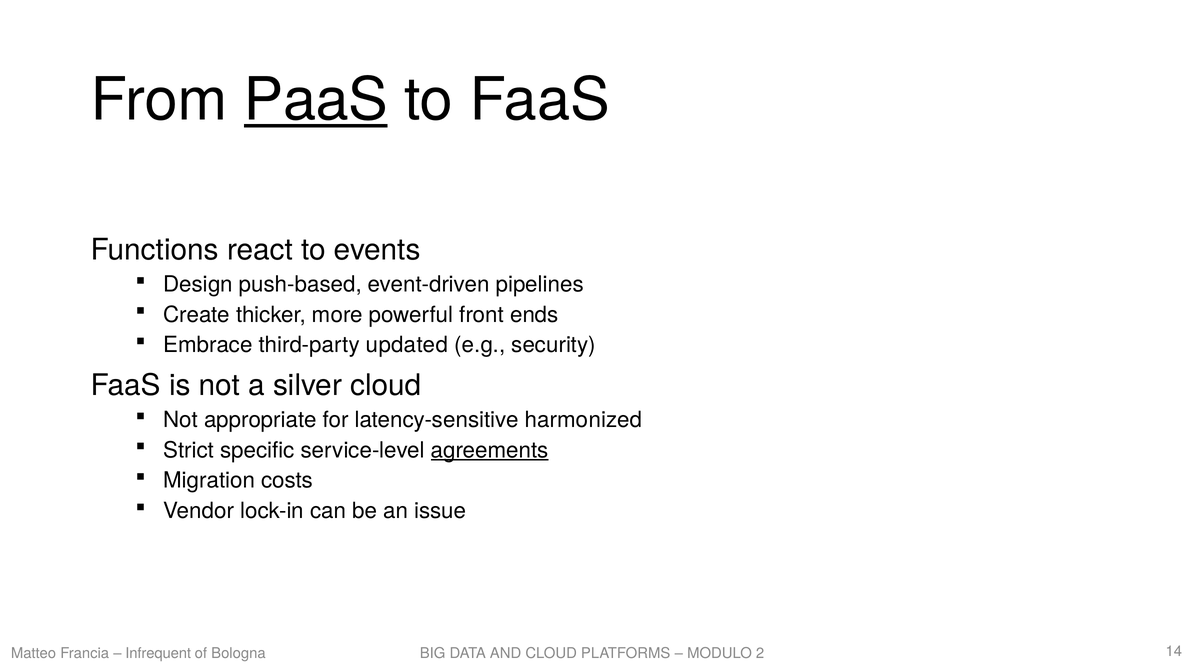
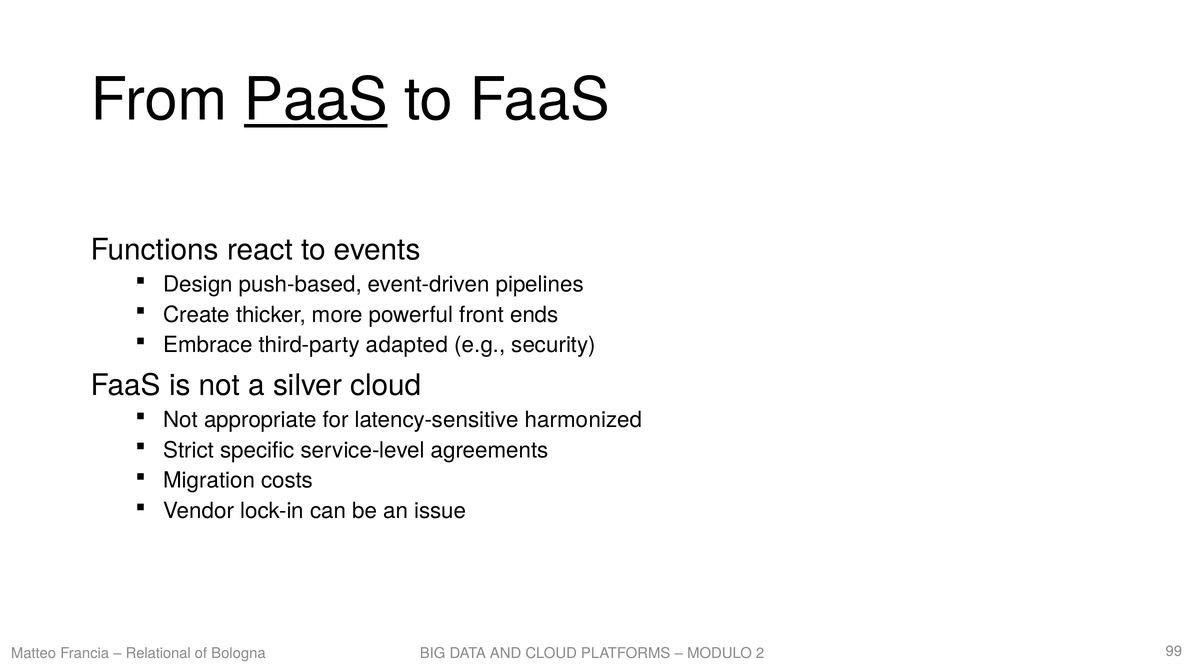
updated: updated -> adapted
agreements underline: present -> none
Infrequent: Infrequent -> Relational
14: 14 -> 99
